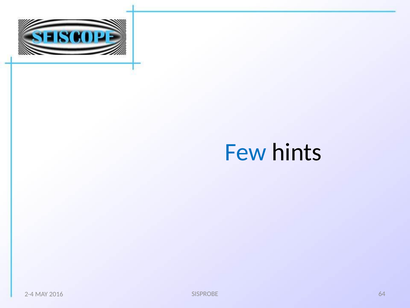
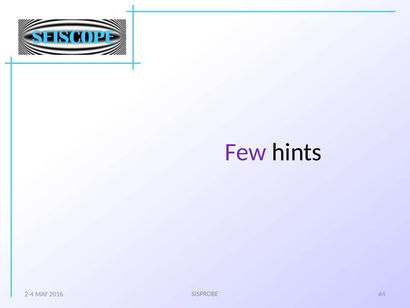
Few colour: blue -> purple
